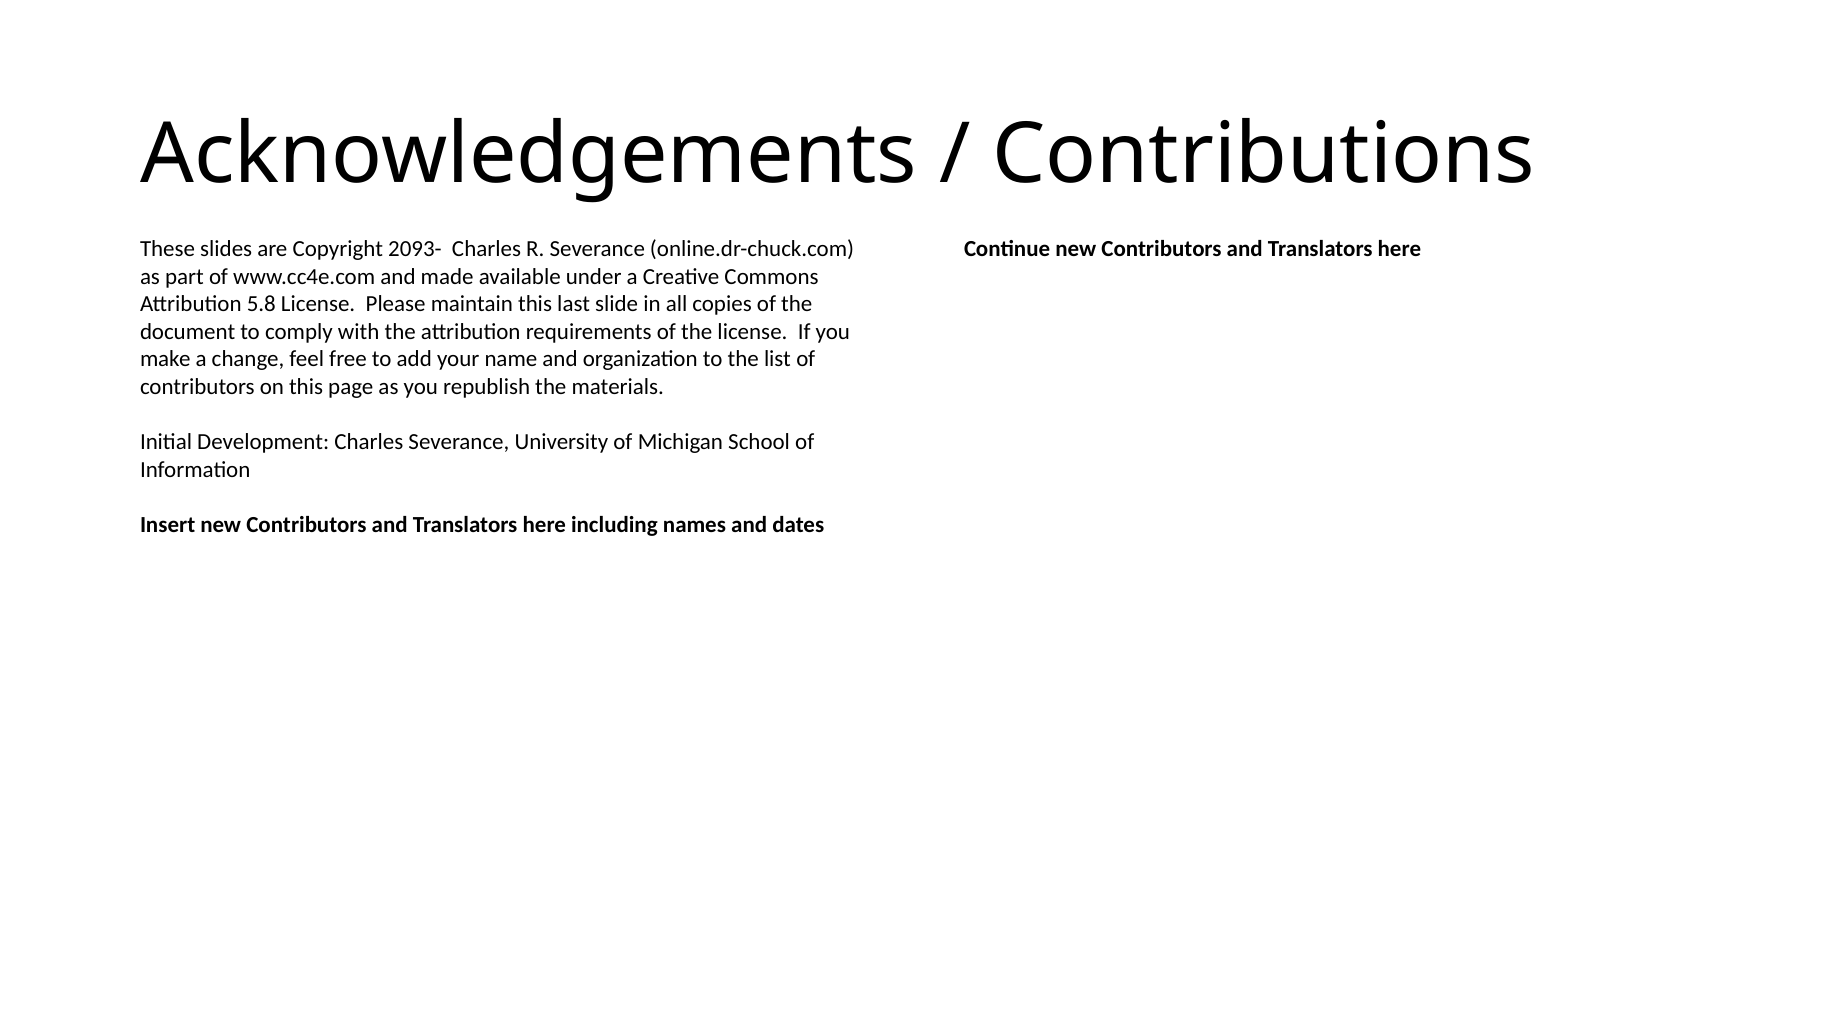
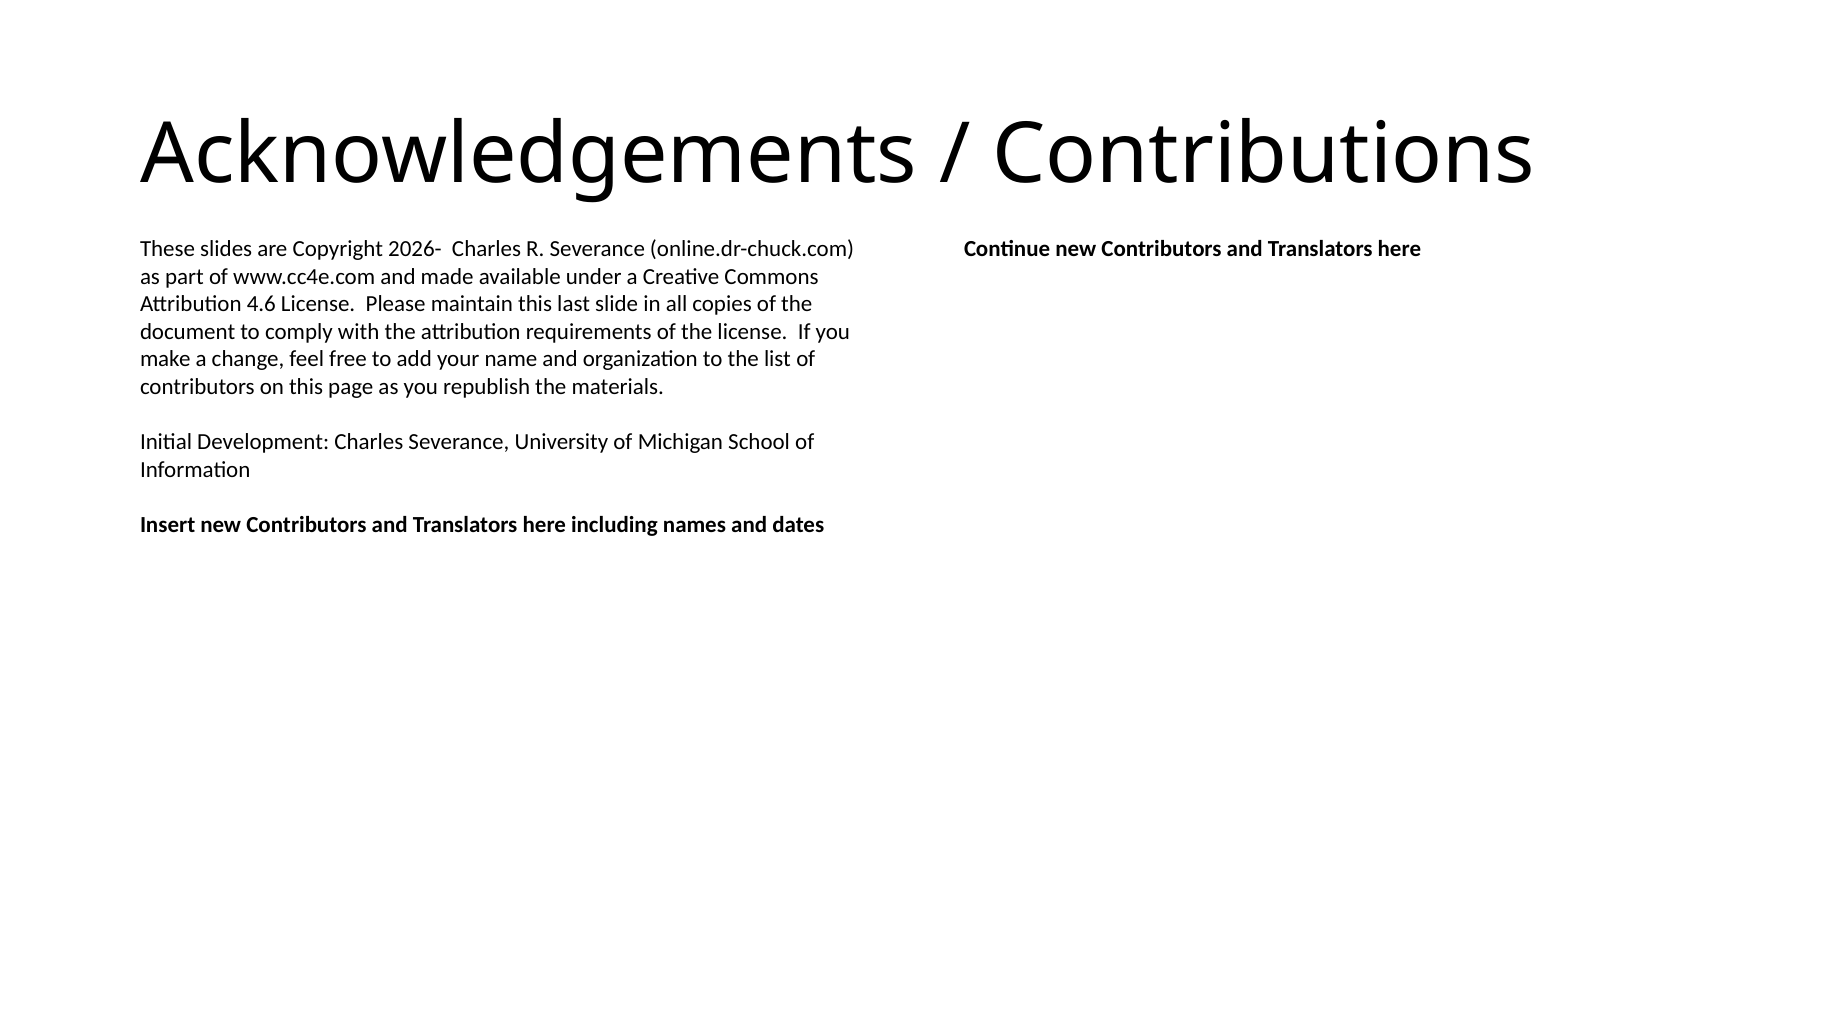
2093-: 2093- -> 2026-
5.8: 5.8 -> 4.6
